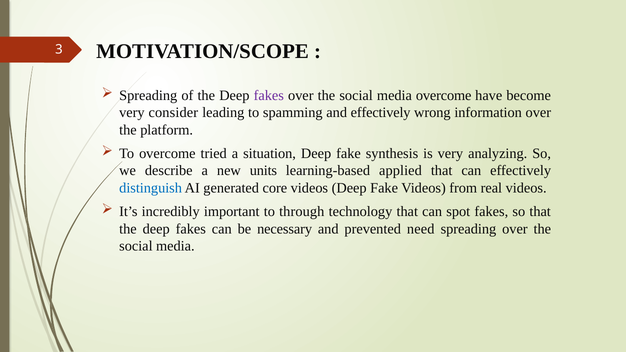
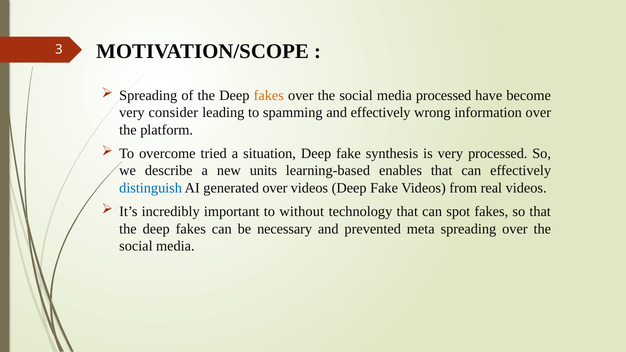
fakes at (269, 95) colour: purple -> orange
media overcome: overcome -> processed
very analyzing: analyzing -> processed
applied: applied -> enables
generated core: core -> over
through: through -> without
need: need -> meta
